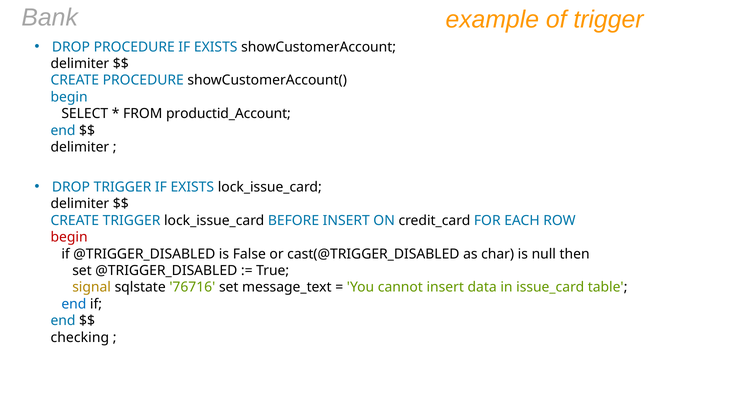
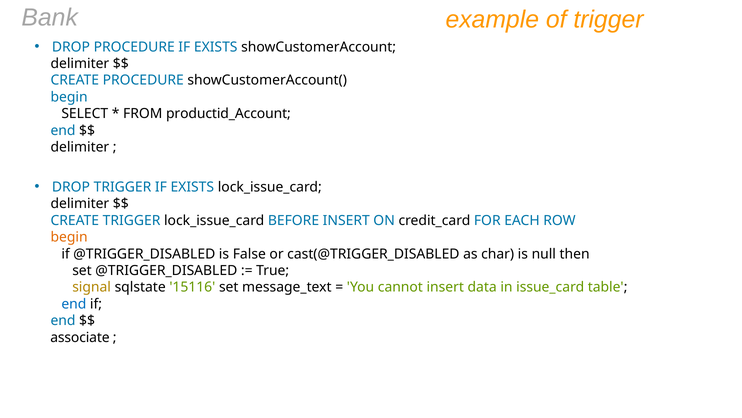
begin at (69, 237) colour: red -> orange
76716: 76716 -> 15116
checking: checking -> associate
